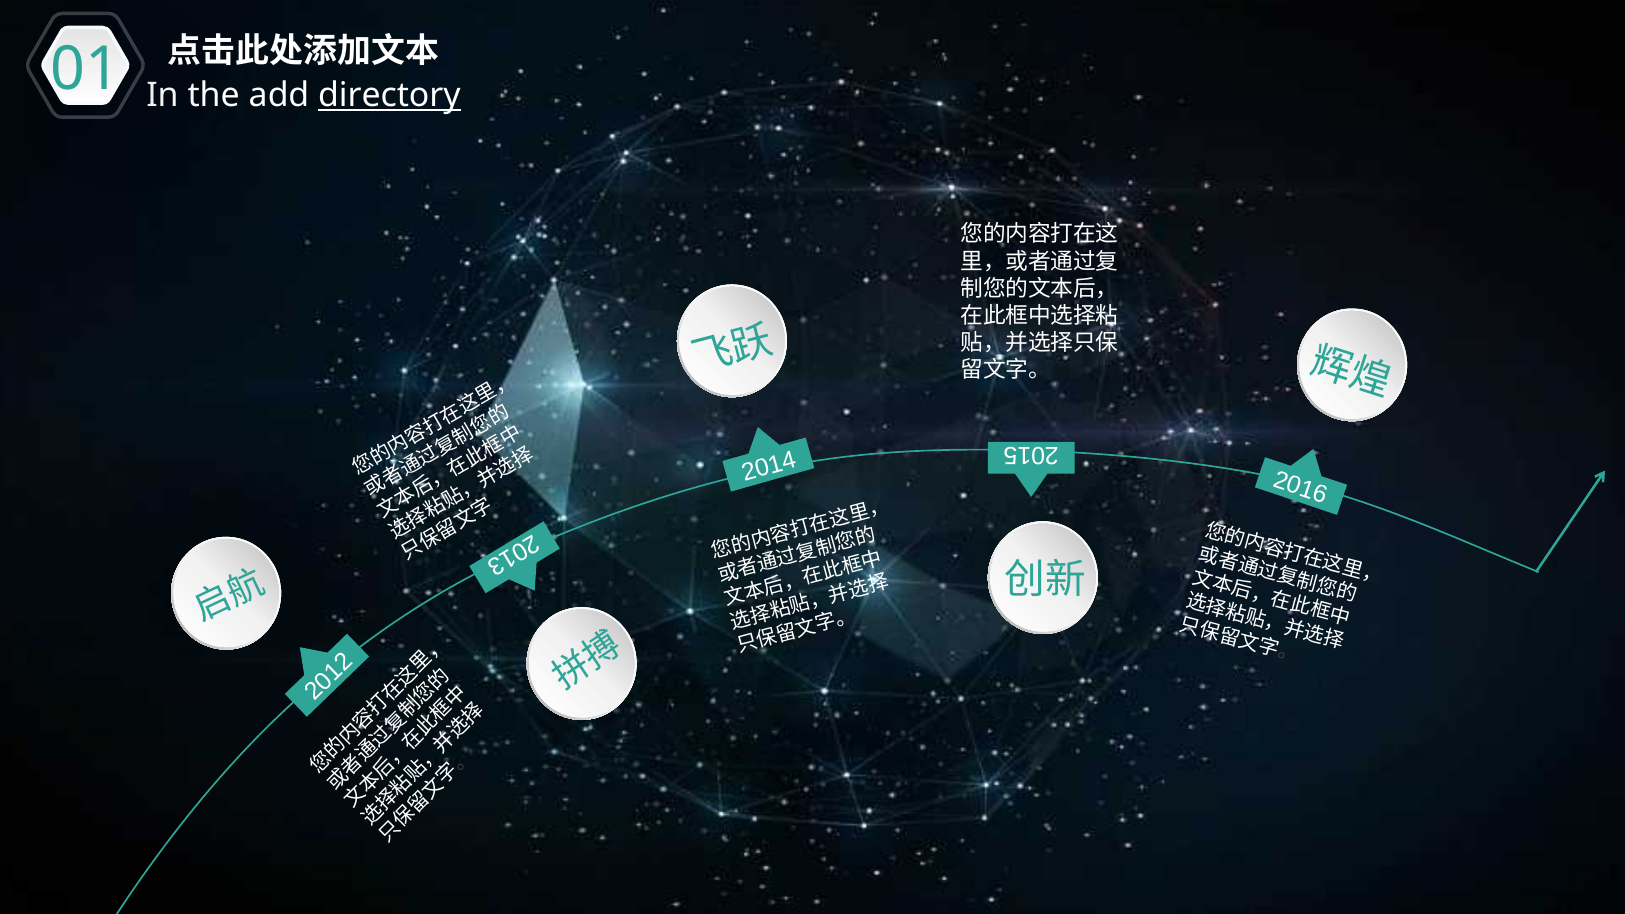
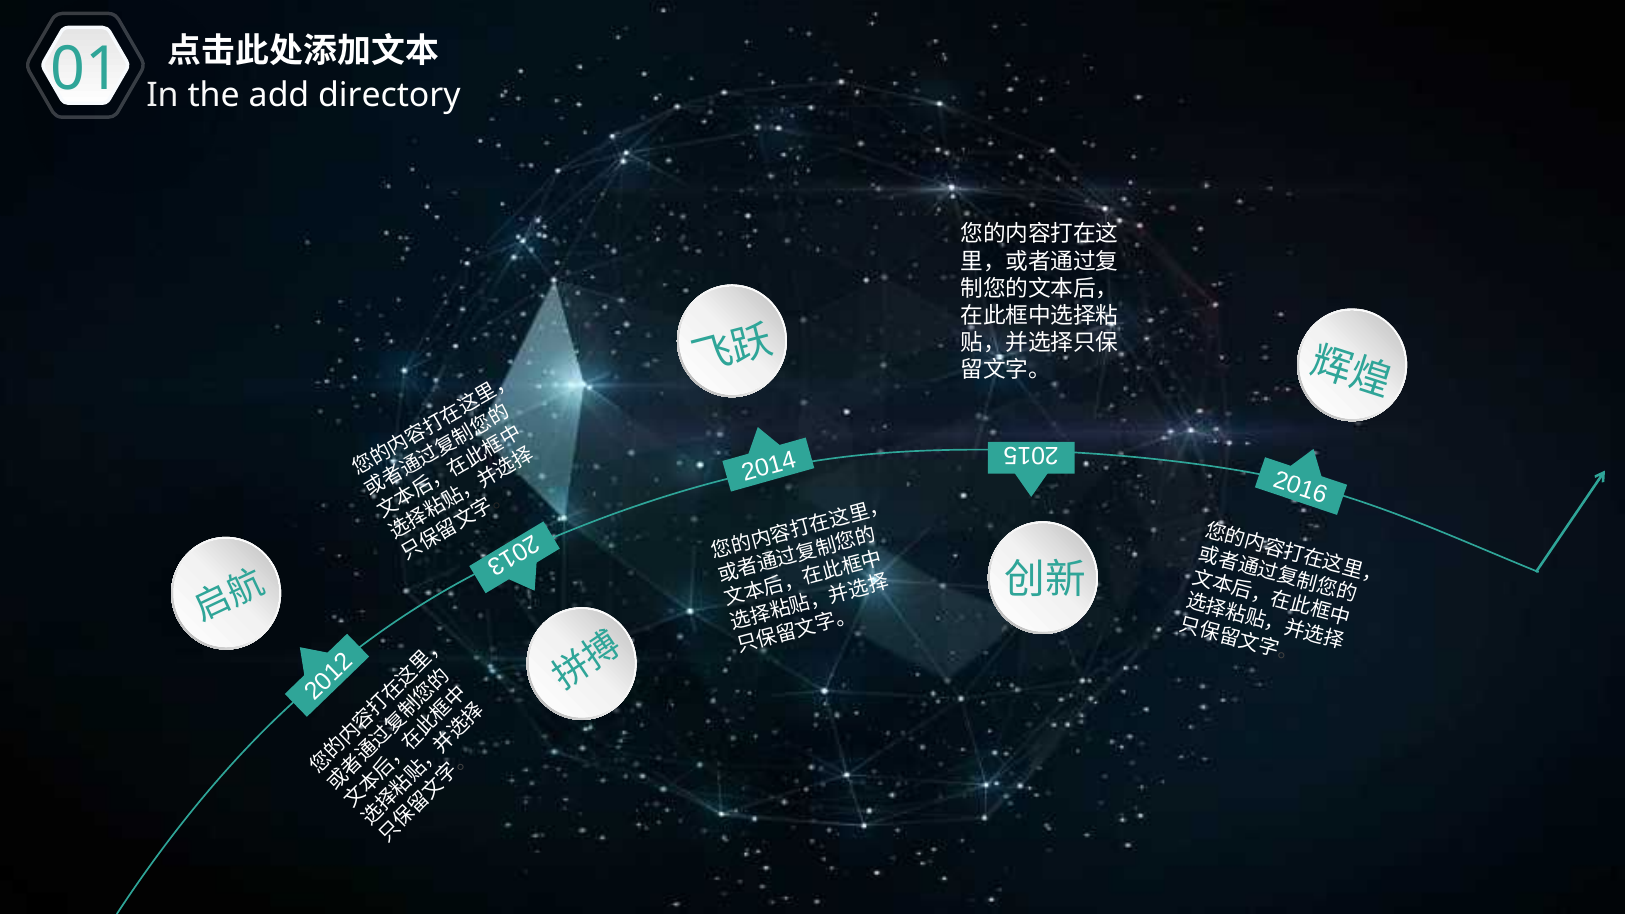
directory underline: present -> none
